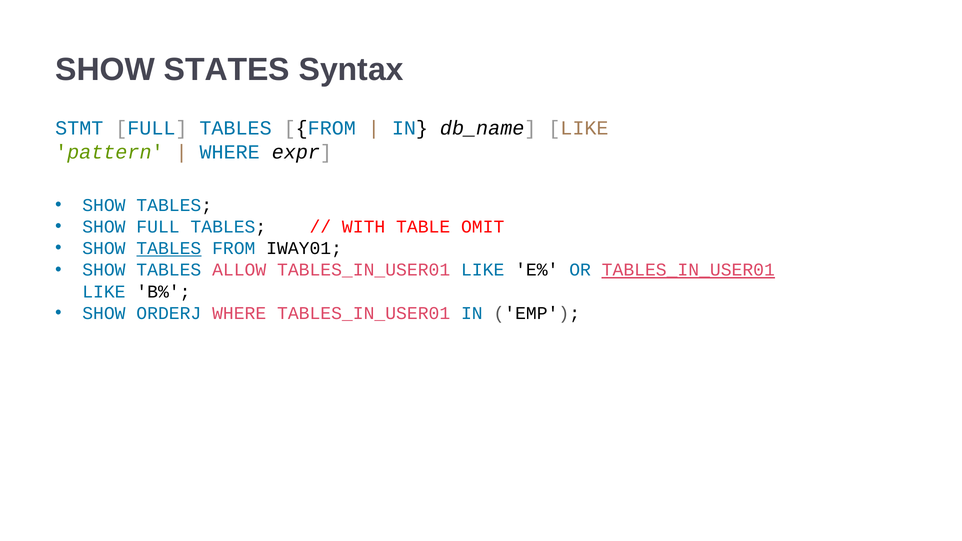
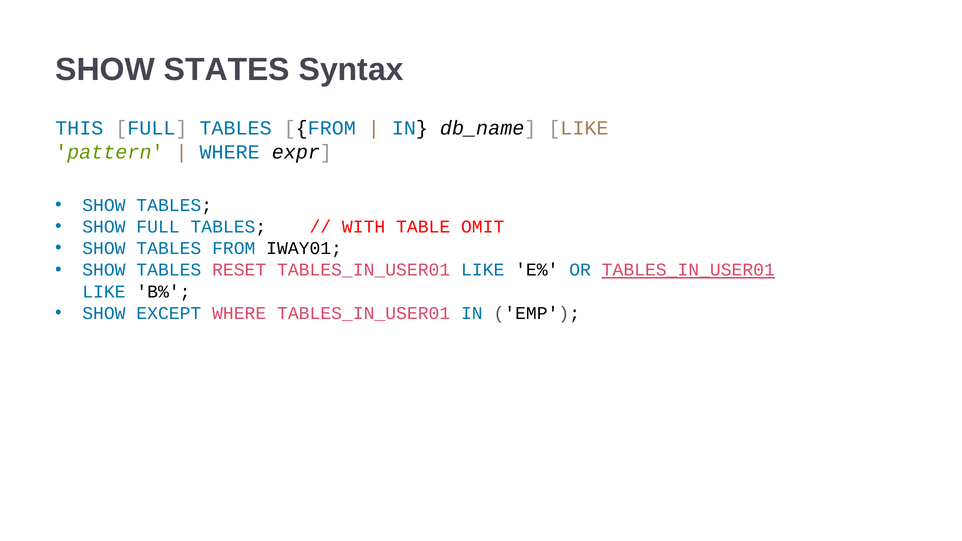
STMT: STMT -> THIS
TABLES at (169, 248) underline: present -> none
ALLOW: ALLOW -> RESET
ORDERJ: ORDERJ -> EXCEPT
